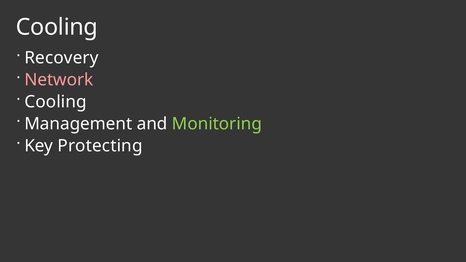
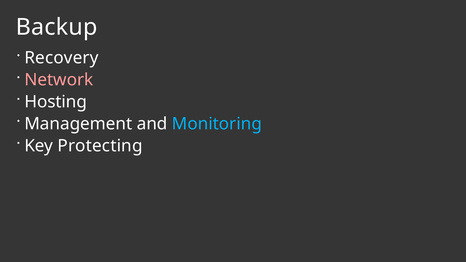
Cooling at (57, 27): Cooling -> Backup
Cooling at (56, 102): Cooling -> Hosting
Monitoring colour: light green -> light blue
